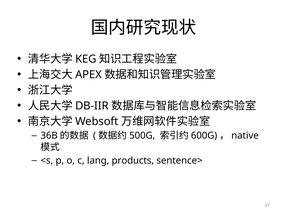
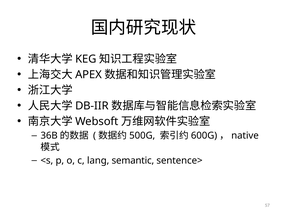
products: products -> semantic
